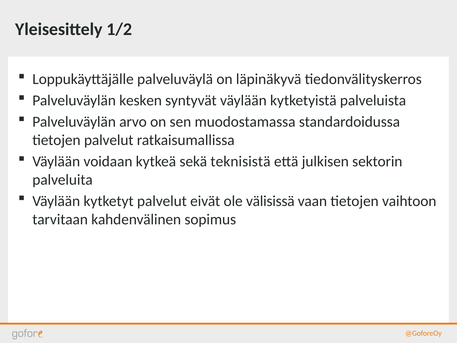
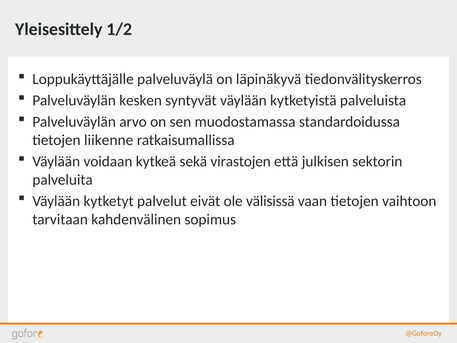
tietojen palvelut: palvelut -> liikenne
teknisistä: teknisistä -> virastojen
